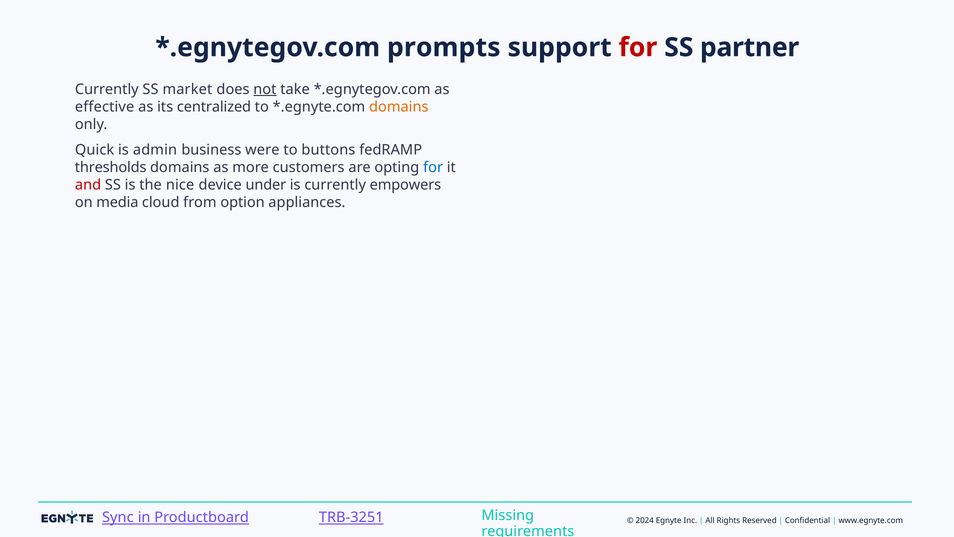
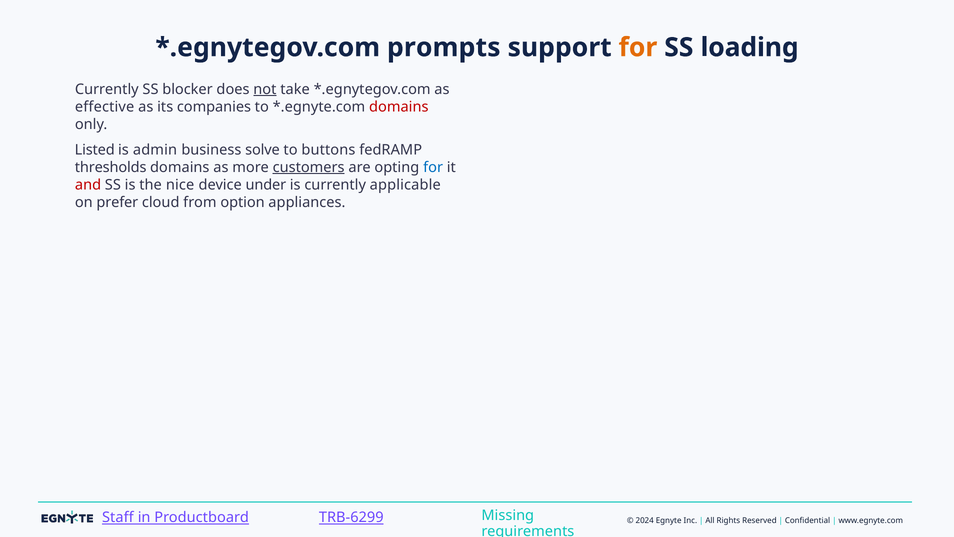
for at (638, 47) colour: red -> orange
partner: partner -> loading
market: market -> blocker
centralized: centralized -> companies
domains at (399, 107) colour: orange -> red
Quick: Quick -> Listed
were: were -> solve
customers underline: none -> present
empowers: empowers -> applicable
media: media -> prefer
Sync: Sync -> Staff
TRB-3251: TRB-3251 -> TRB-6299
